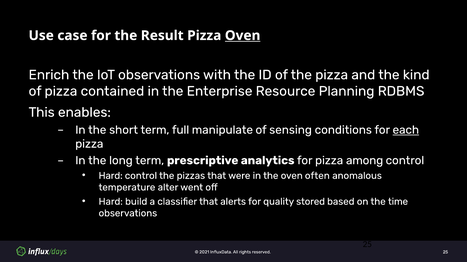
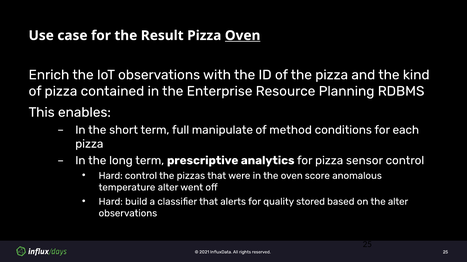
sensing: sensing -> method
each underline: present -> none
among: among -> sensor
often: often -> score
the time: time -> alter
